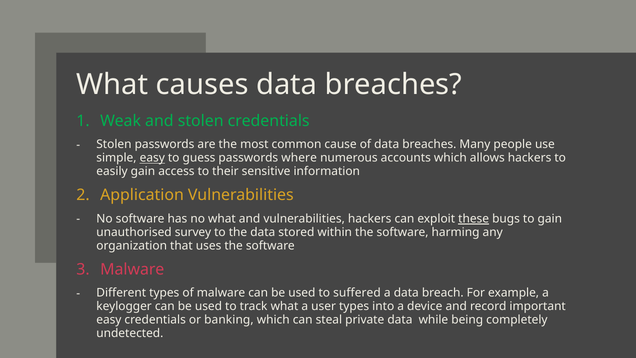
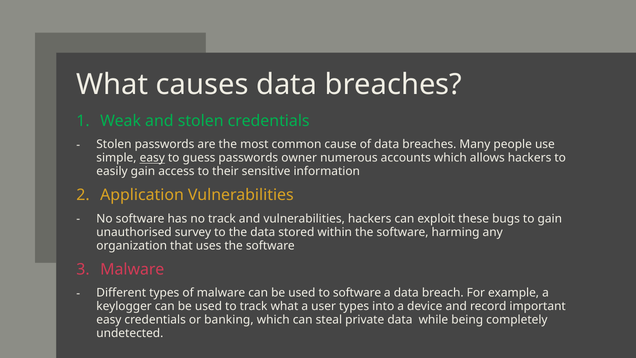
where: where -> owner
no what: what -> track
these underline: present -> none
to suffered: suffered -> software
